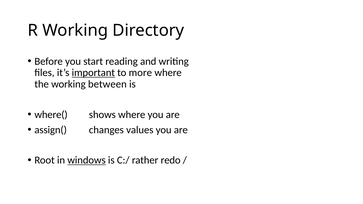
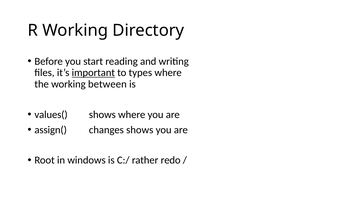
more: more -> types
where(: where( -> values(
changes values: values -> shows
windows underline: present -> none
